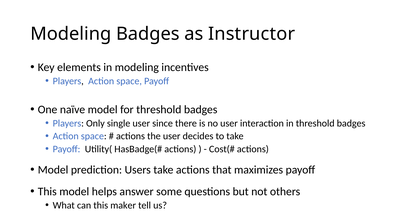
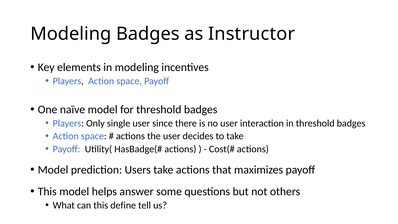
maker: maker -> define
